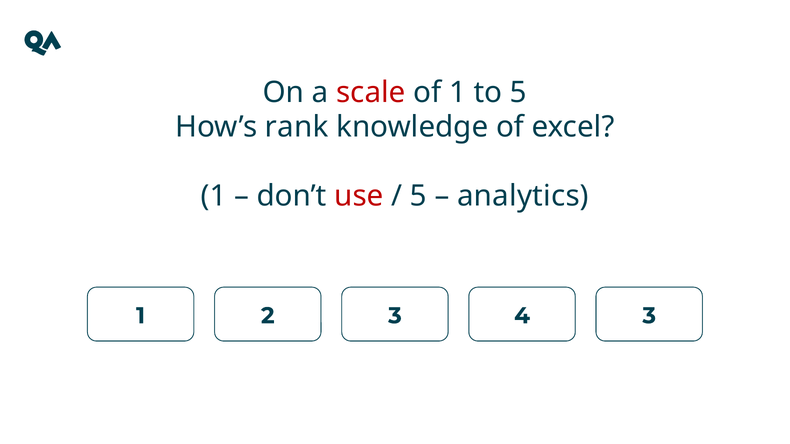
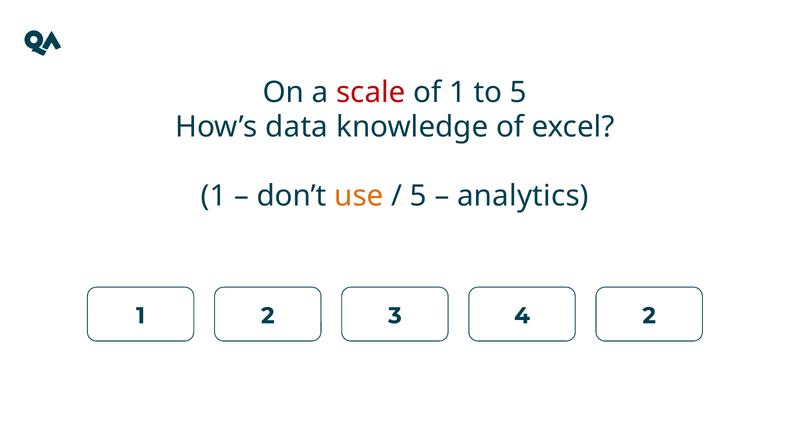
rank: rank -> data
use colour: red -> orange
4 3: 3 -> 2
